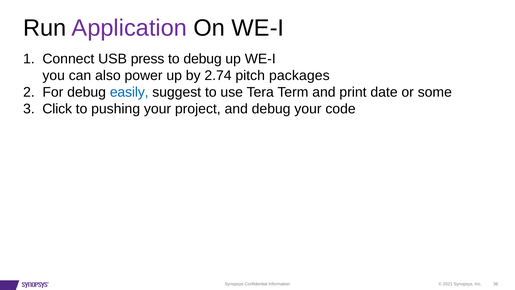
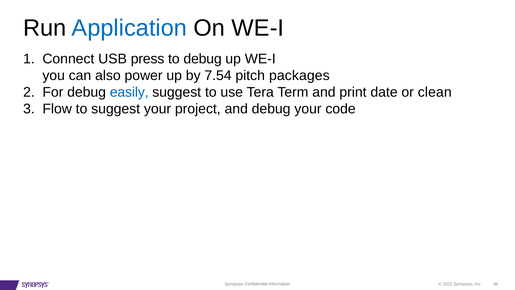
Application colour: purple -> blue
2.74: 2.74 -> 7.54
some: some -> clean
Click: Click -> Flow
to pushing: pushing -> suggest
